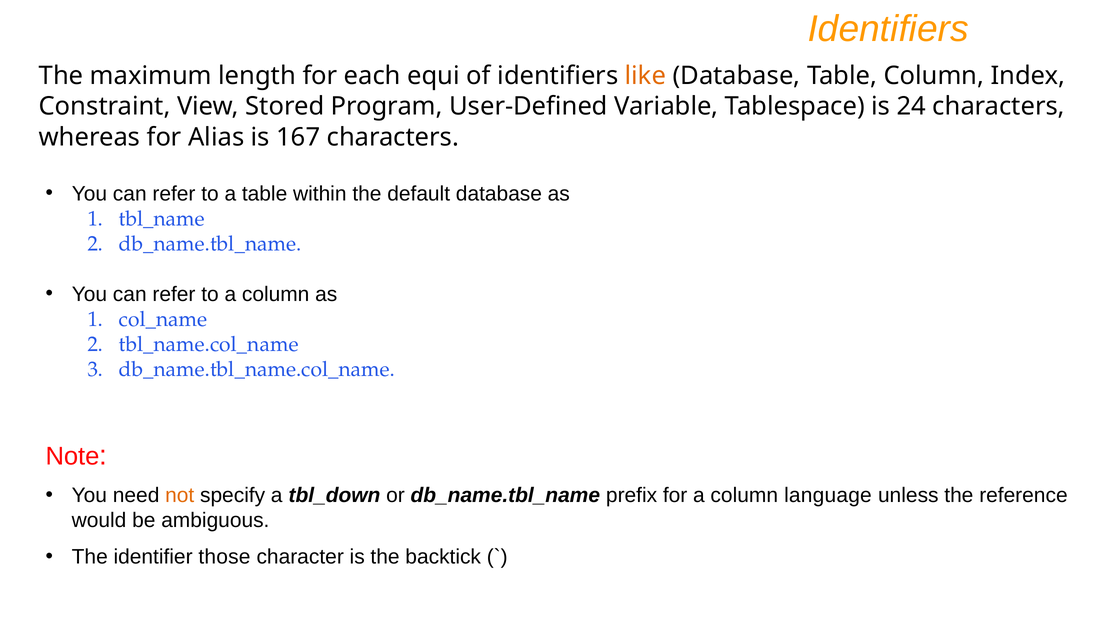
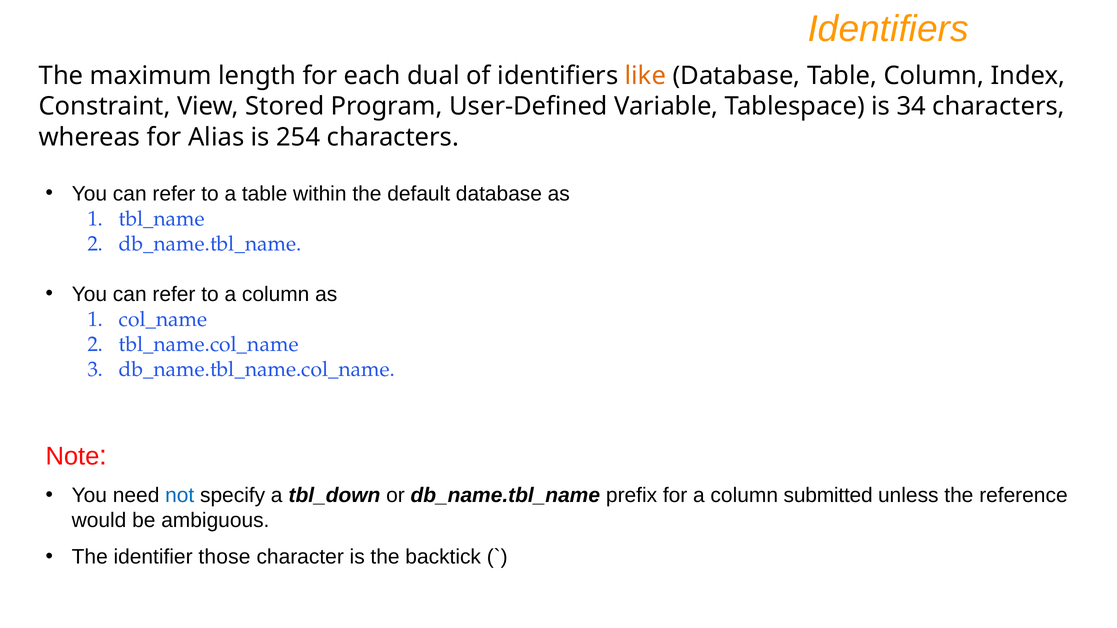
equi: equi -> dual
24: 24 -> 34
167: 167 -> 254
not colour: orange -> blue
language: language -> submitted
